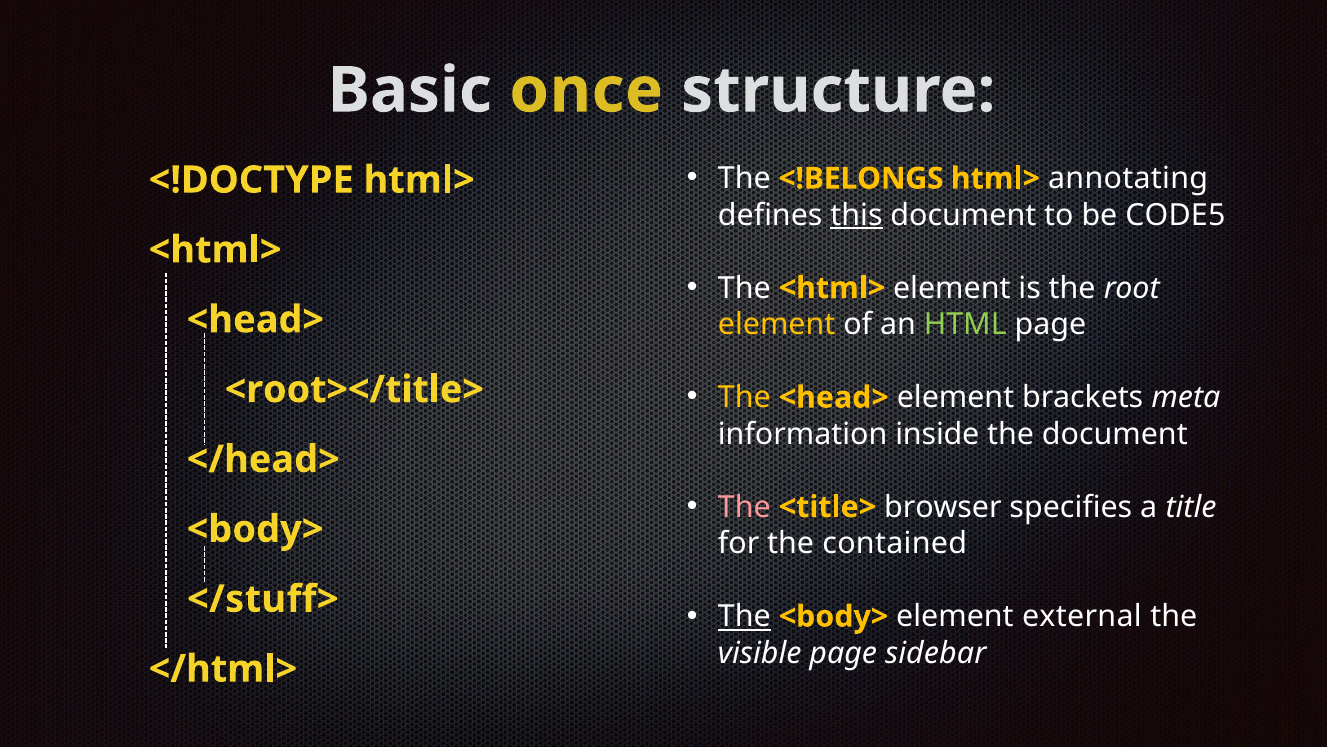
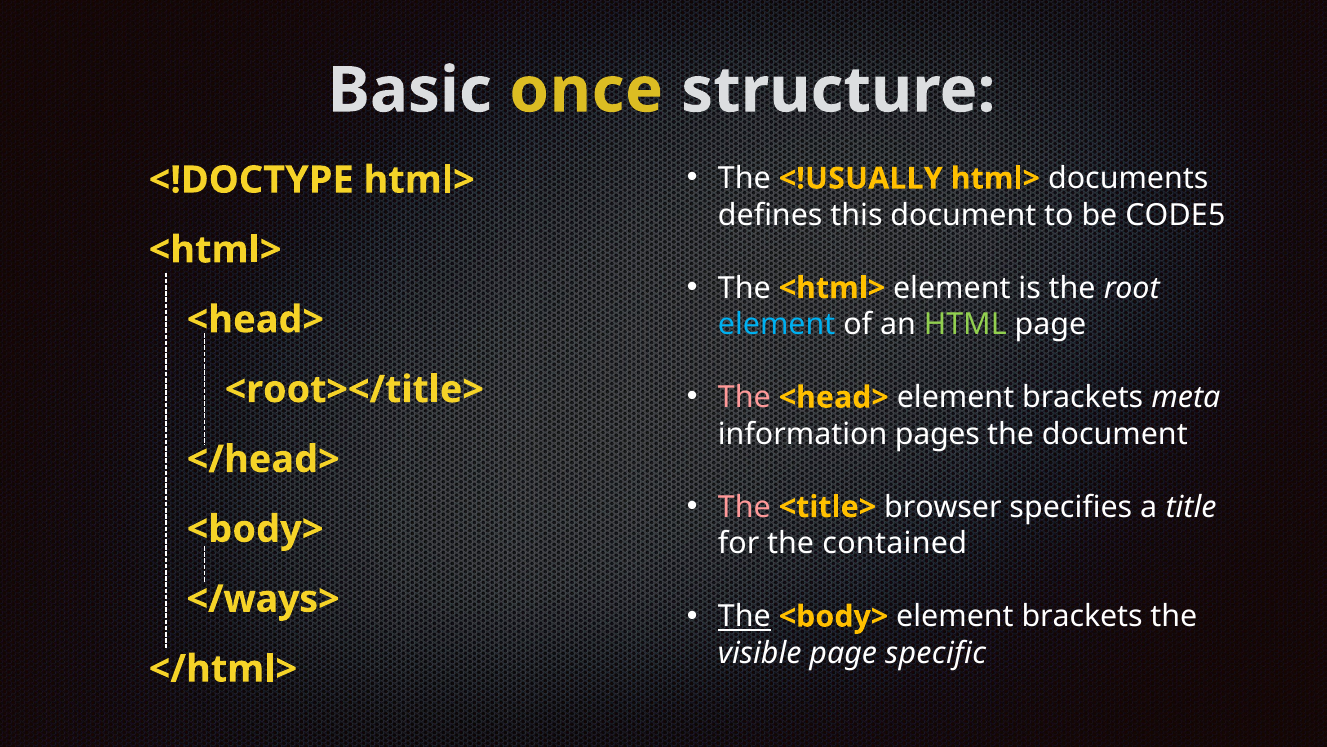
<!BELONGS: <!BELONGS -> <!USUALLY
annotating: annotating -> documents
this underline: present -> none
element at (777, 324) colour: yellow -> light blue
The at (744, 397) colour: yellow -> pink
inside: inside -> pages
</stuff>: </stuff> -> </ways>
<body> element external: external -> brackets
sidebar: sidebar -> specific
